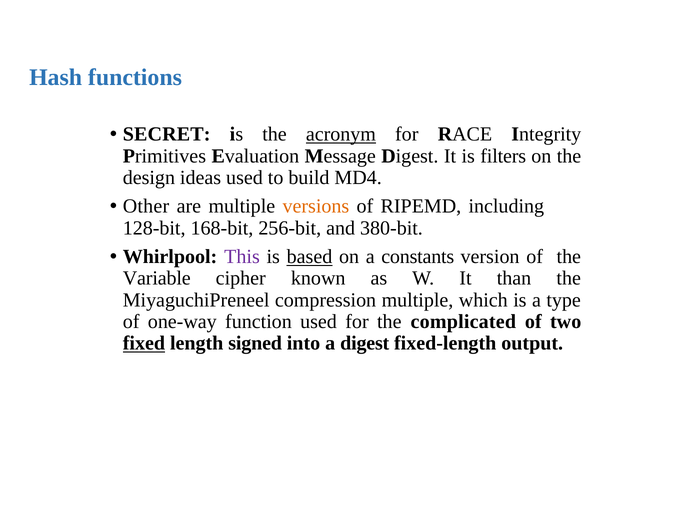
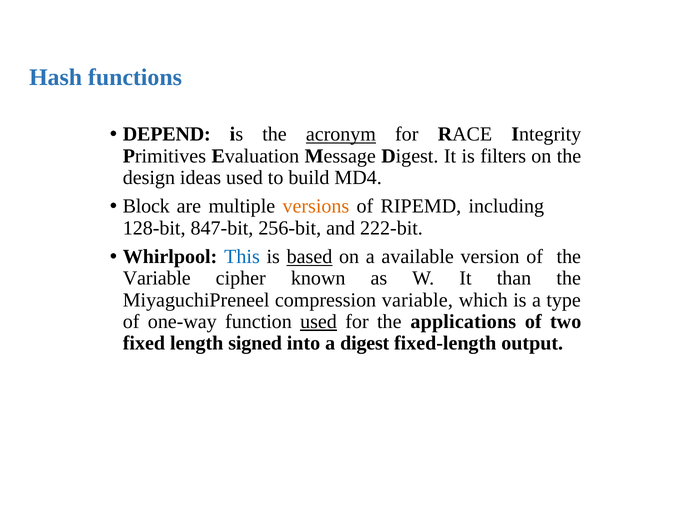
SECRET: SECRET -> DEPEND
Other: Other -> Block
168-bit: 168-bit -> 847-bit
380-bit: 380-bit -> 222-bit
This colour: purple -> blue
constants: constants -> available
compression multiple: multiple -> variable
used at (319, 322) underline: none -> present
complicated: complicated -> applications
fixed underline: present -> none
